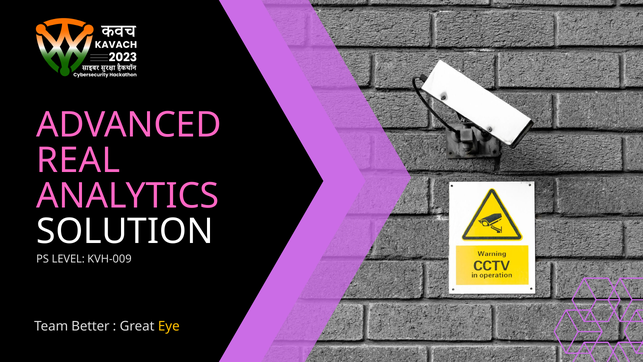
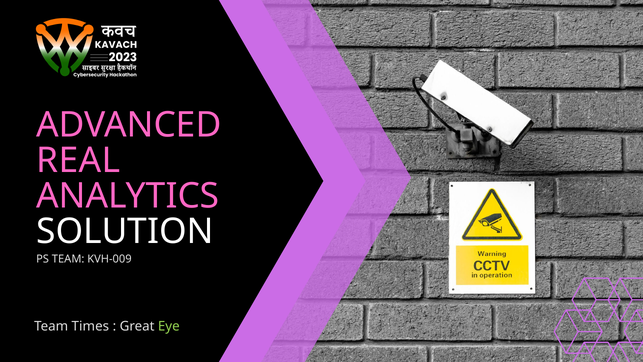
PS LEVEL: LEVEL -> TEAM
Better: Better -> Times
Eye colour: yellow -> light green
